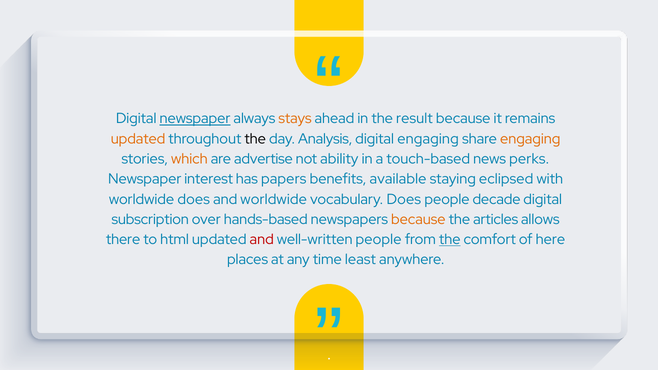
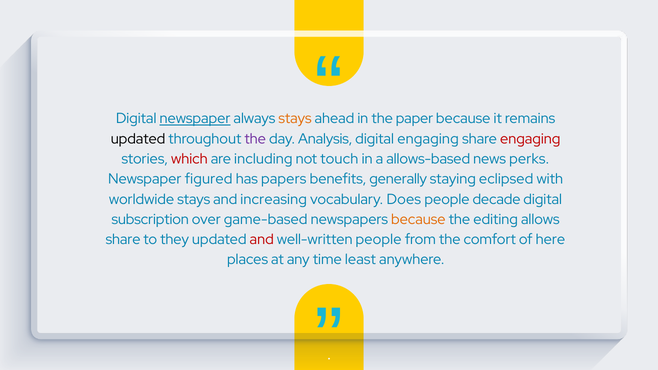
result: result -> paper
updated at (138, 139) colour: orange -> black
the at (255, 139) colour: black -> purple
engaging at (530, 139) colour: orange -> red
which colour: orange -> red
advertise: advertise -> including
ability: ability -> touch
touch-based: touch-based -> allows-based
interest: interest -> figured
available: available -> generally
worldwide does: does -> stays
and worldwide: worldwide -> increasing
hands-based: hands-based -> game-based
articles: articles -> editing
there at (123, 240): there -> share
html: html -> they
the at (450, 240) underline: present -> none
